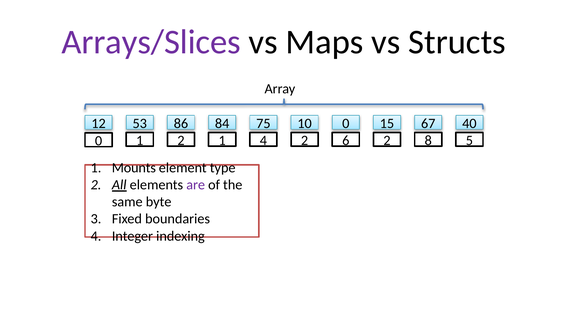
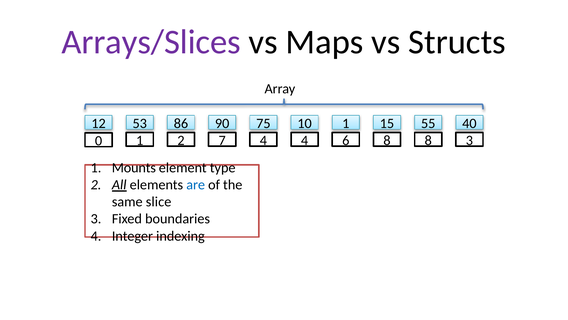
84: 84 -> 90
10 0: 0 -> 1
67: 67 -> 55
2 1: 1 -> 7
4 2: 2 -> 4
6 2: 2 -> 8
8 5: 5 -> 3
are colour: purple -> blue
byte: byte -> slice
